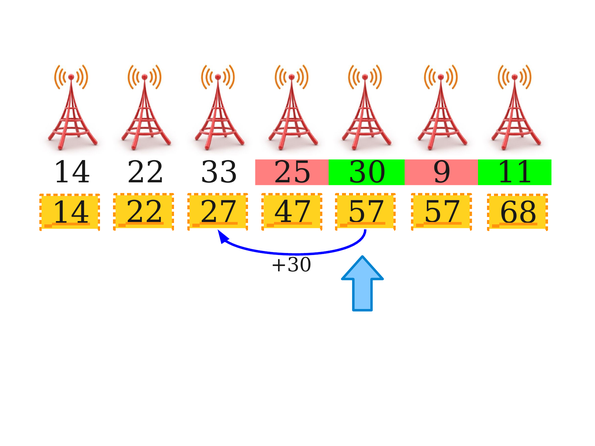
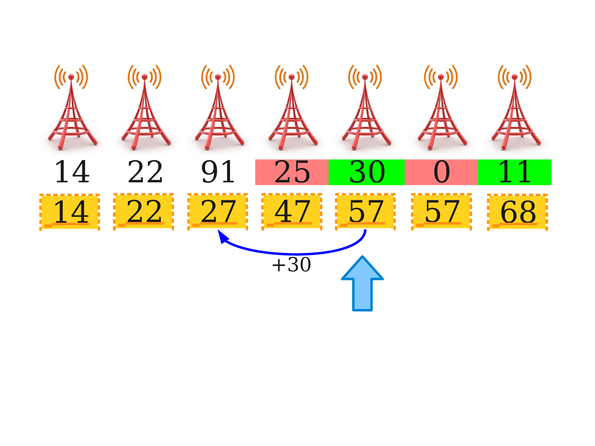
33: 33 -> 91
9: 9 -> 0
